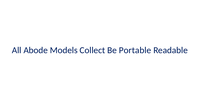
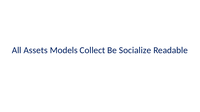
Abode: Abode -> Assets
Portable: Portable -> Socialize
